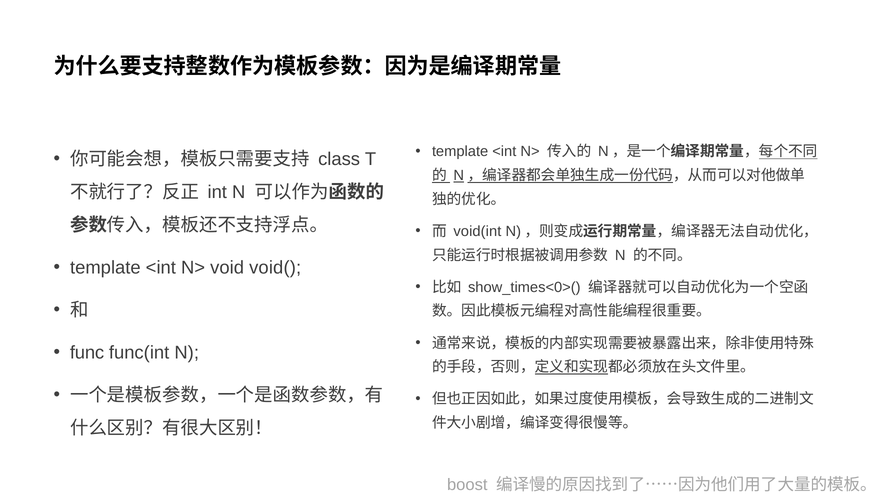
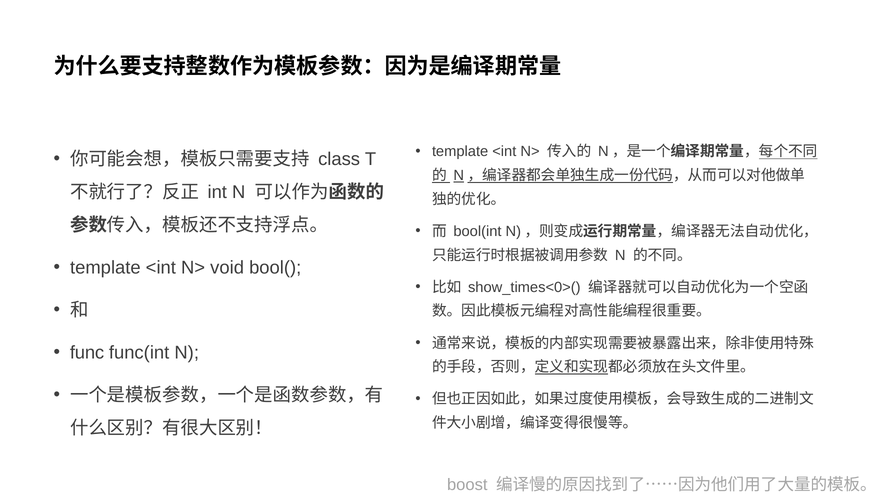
void(int: void(int -> bool(int
void(: void( -> bool(
